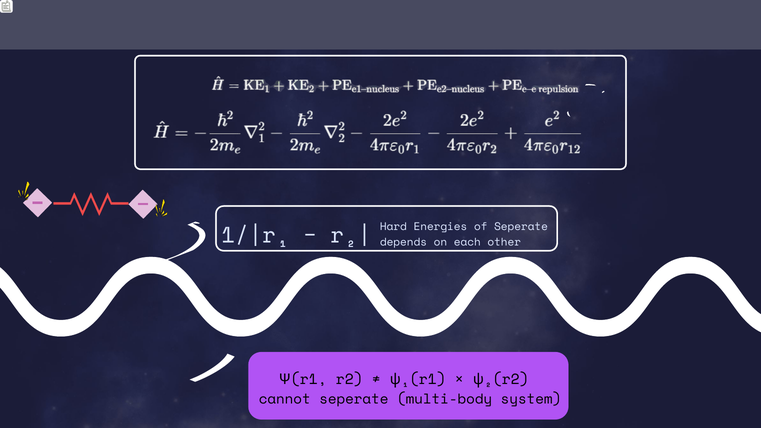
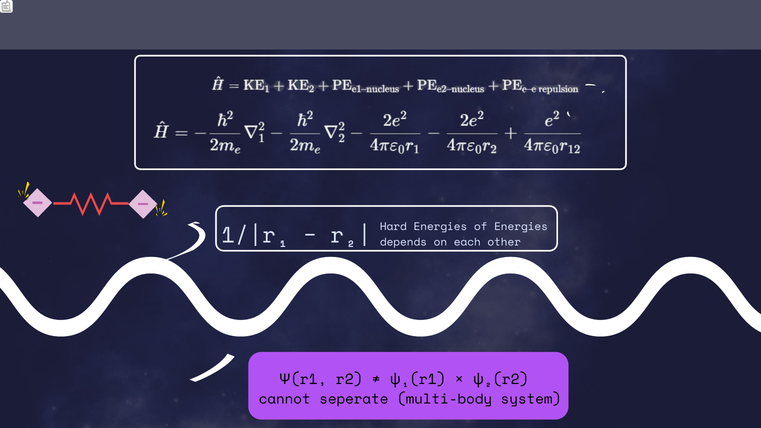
of Seperate: Seperate -> Energies
